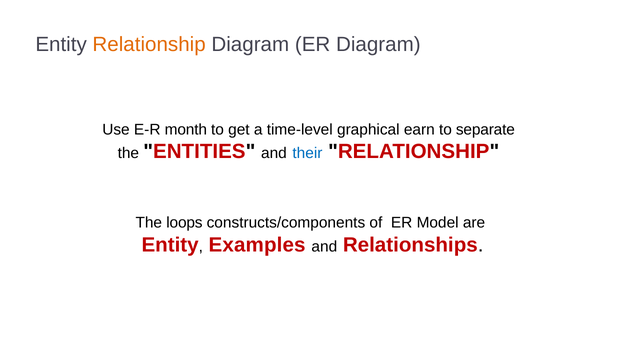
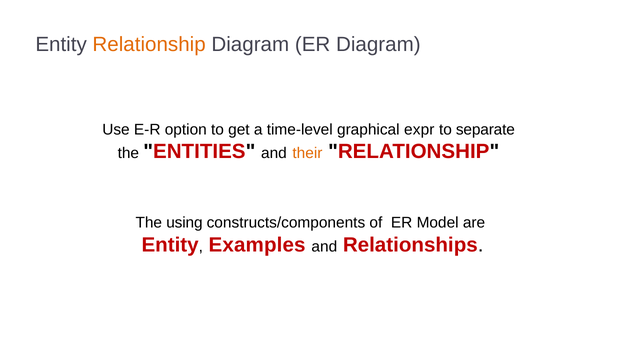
month: month -> option
earn: earn -> expr
their colour: blue -> orange
loops: loops -> using
